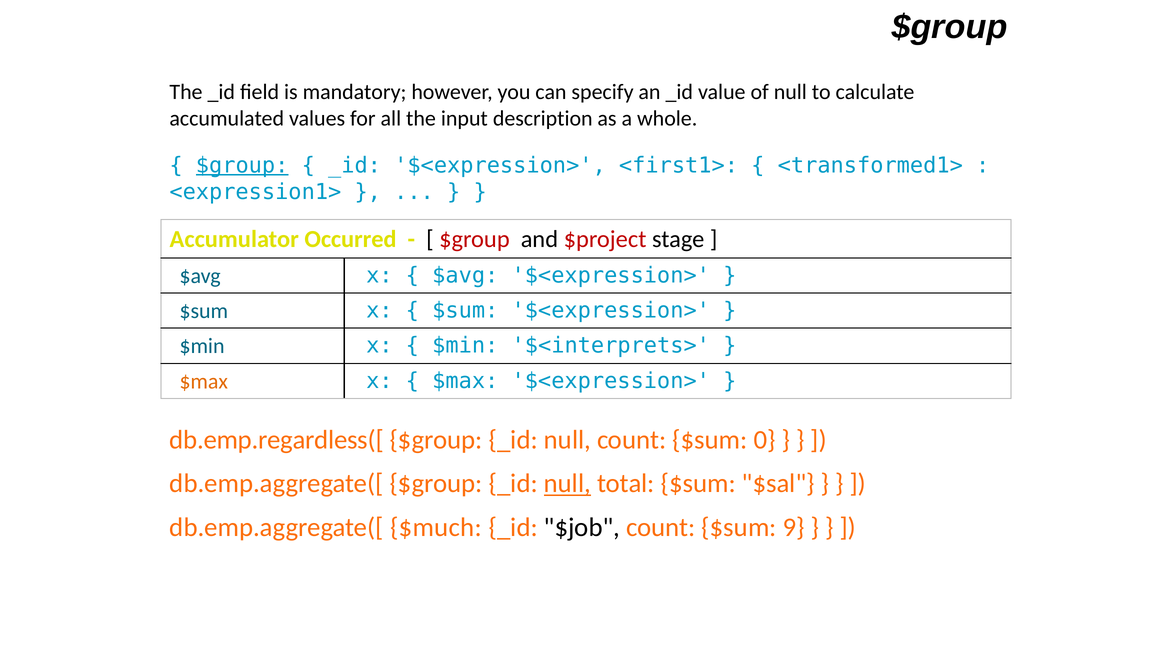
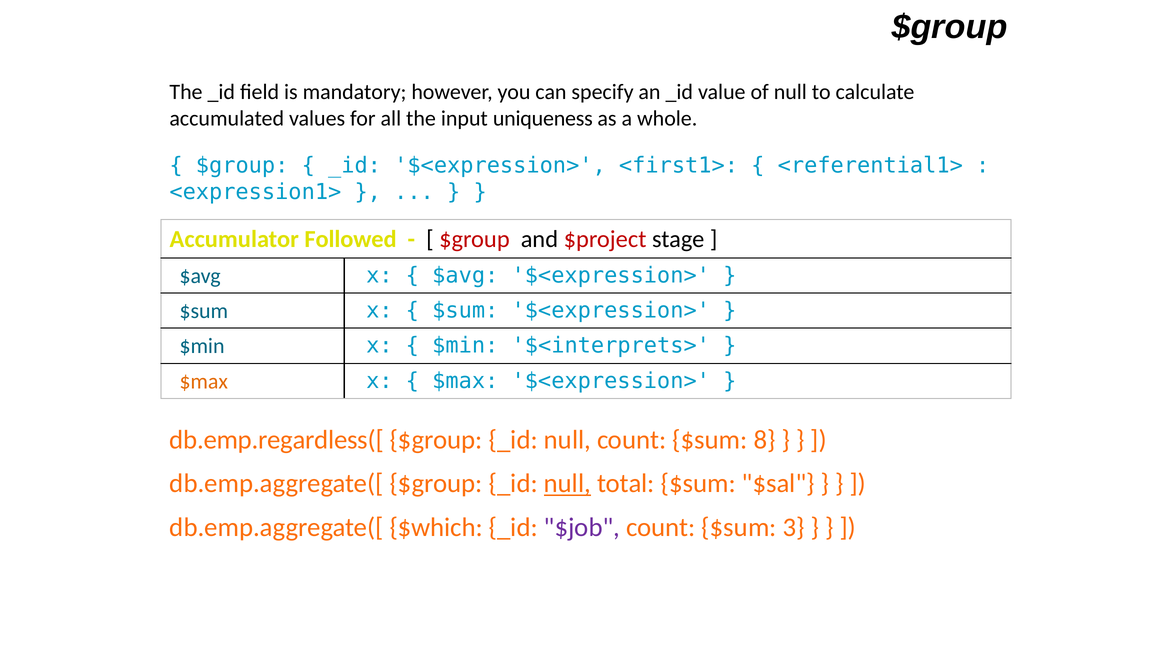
description: description -> uniqueness
$group at (242, 166) underline: present -> none
<transformed1>: <transformed1> -> <referential1>
Occurred: Occurred -> Followed
0: 0 -> 8
$much: $much -> $which
$job colour: black -> purple
9: 9 -> 3
